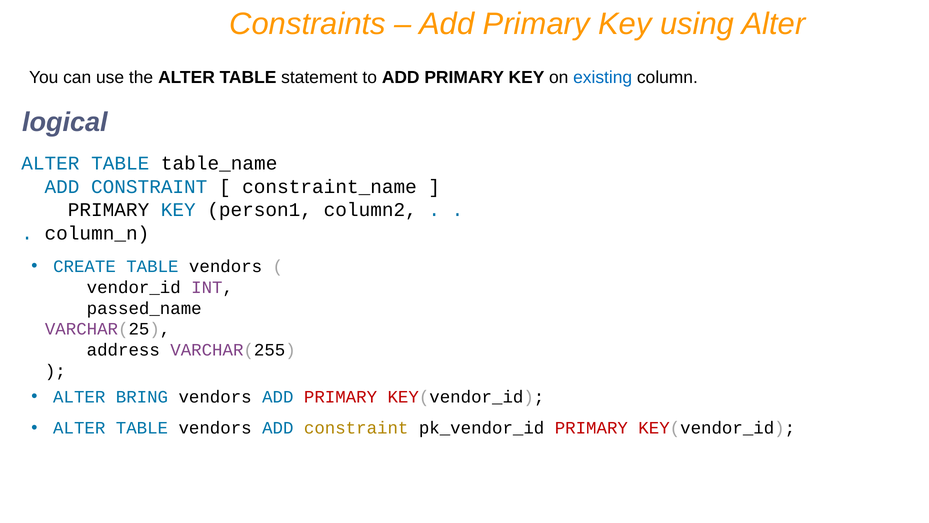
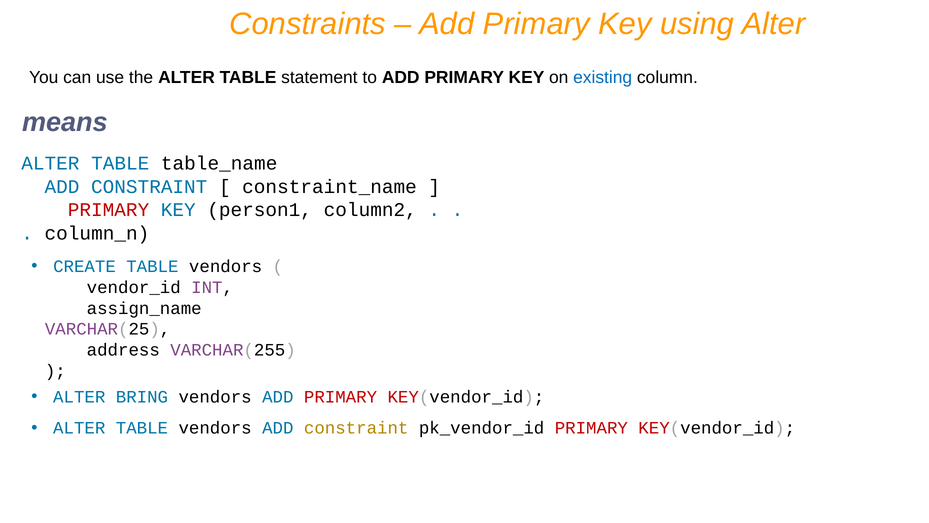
logical: logical -> means
PRIMARY at (109, 210) colour: black -> red
passed_name: passed_name -> assign_name
